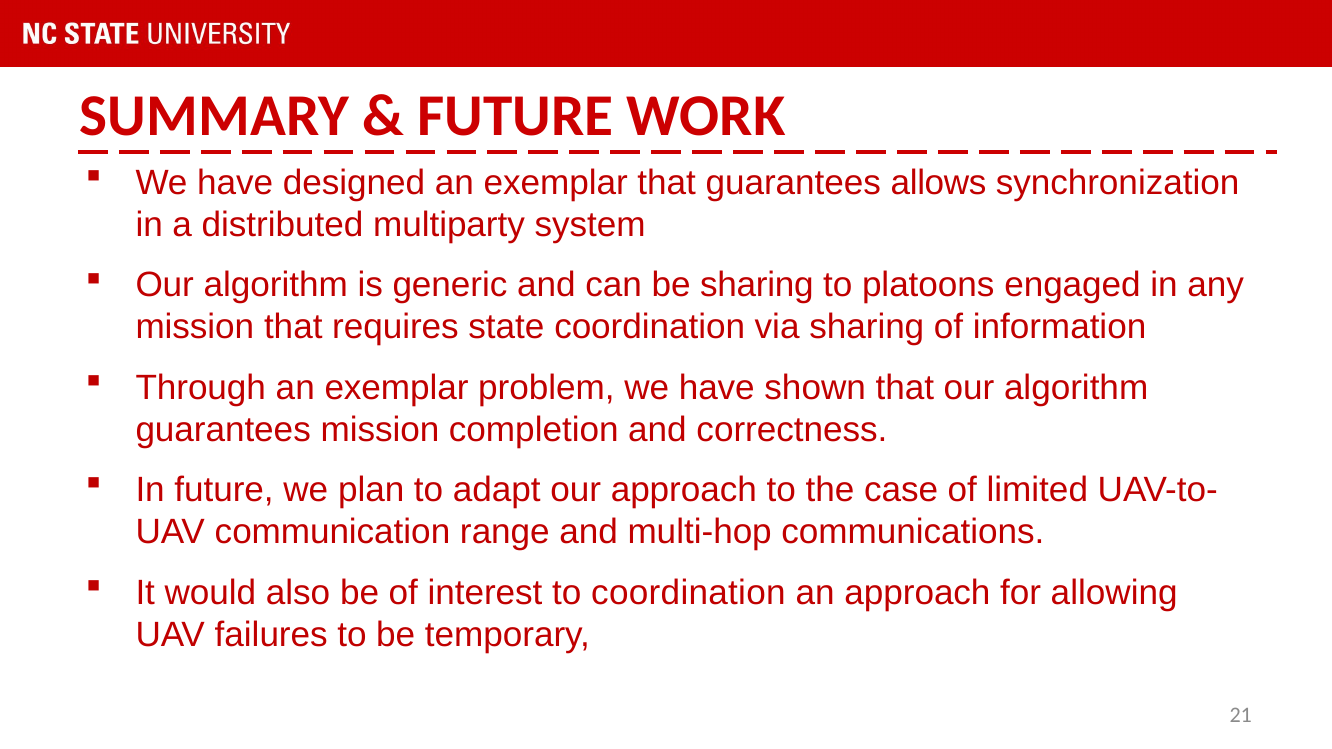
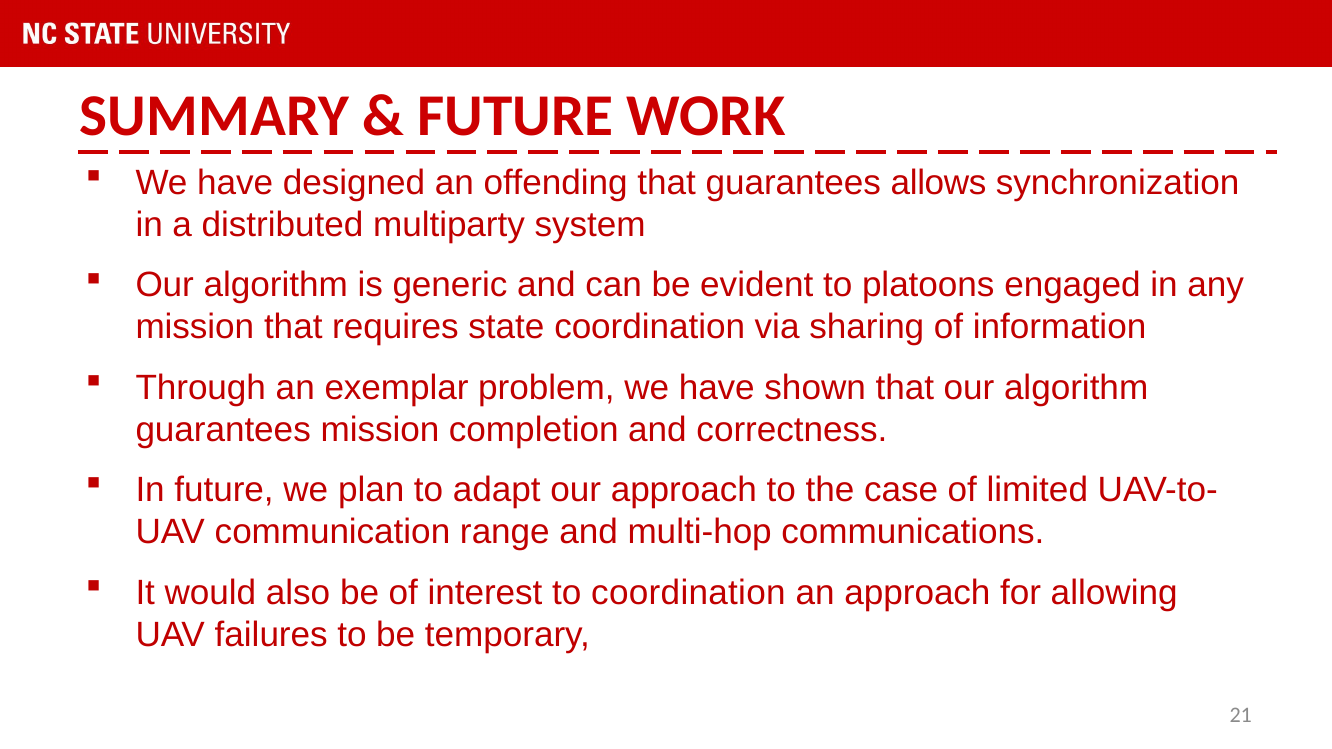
designed an exemplar: exemplar -> offending
be sharing: sharing -> evident
